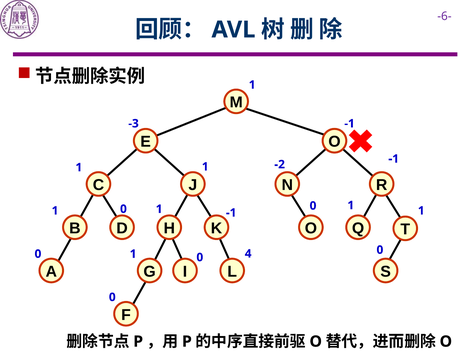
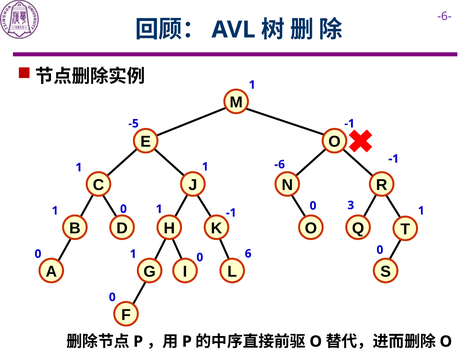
-3: -3 -> -5
-2: -2 -> -6
1 at (351, 205): 1 -> 3
4: 4 -> 6
